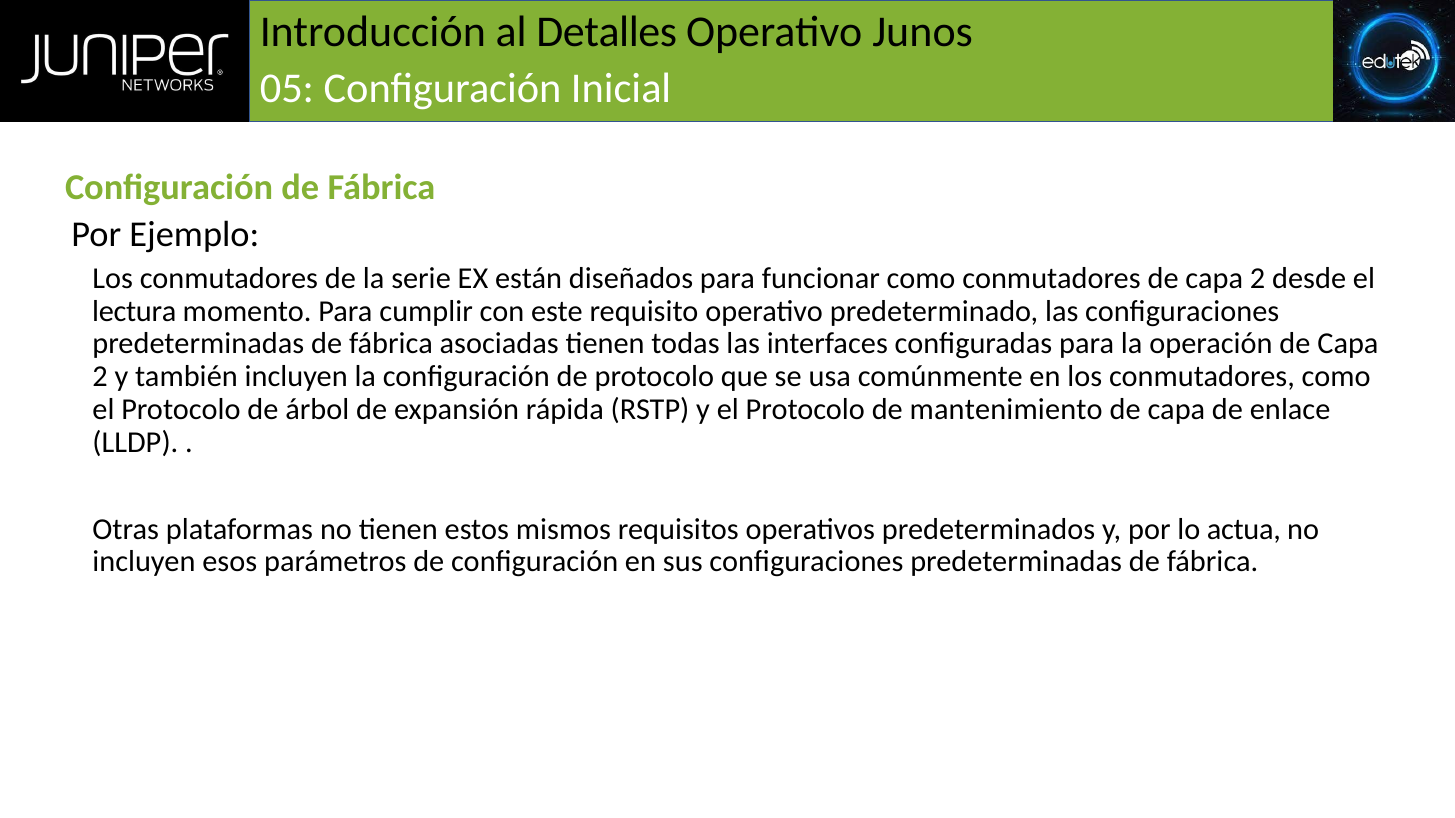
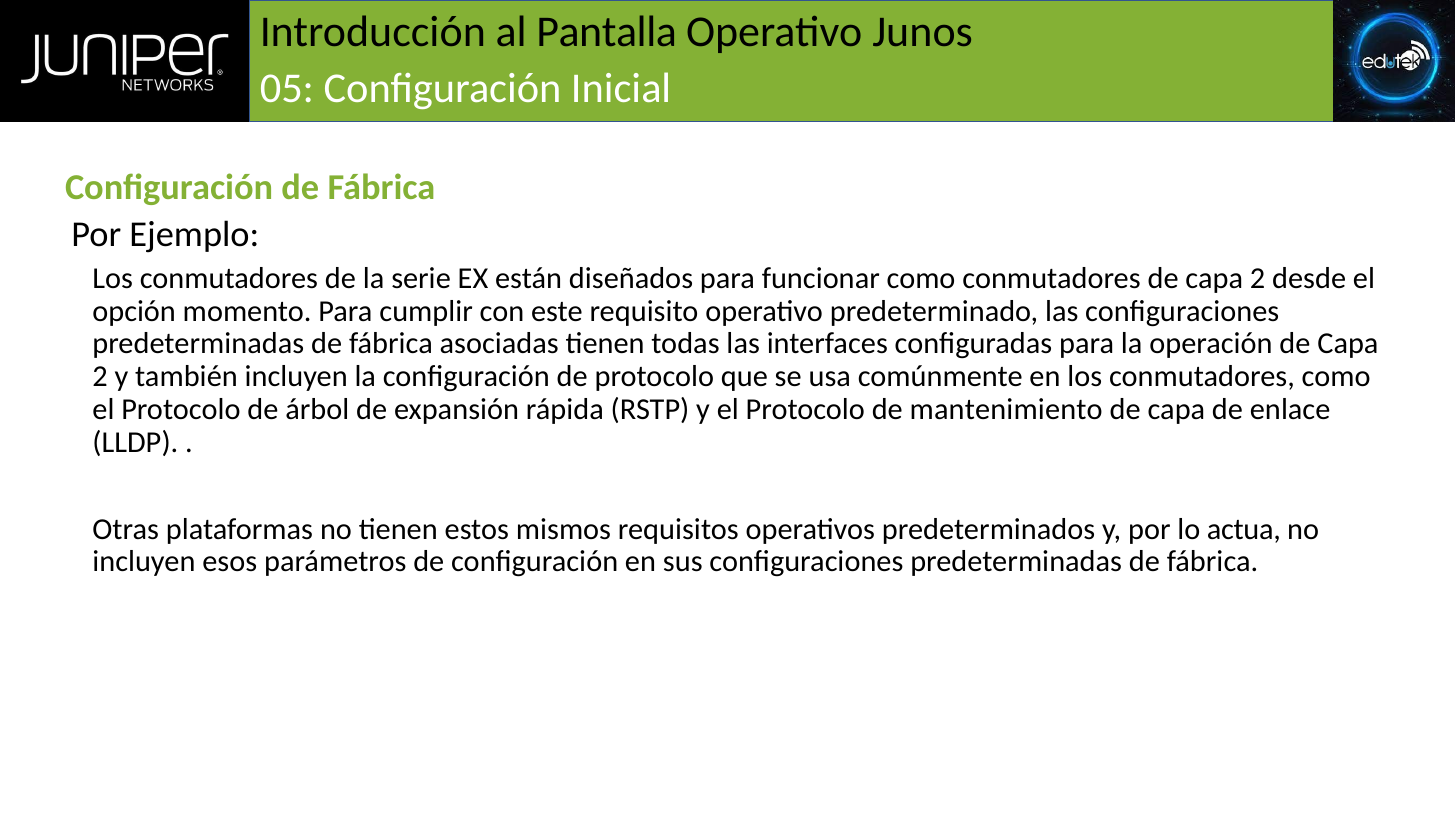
Detalles: Detalles -> Pantalla
lectura: lectura -> opción
